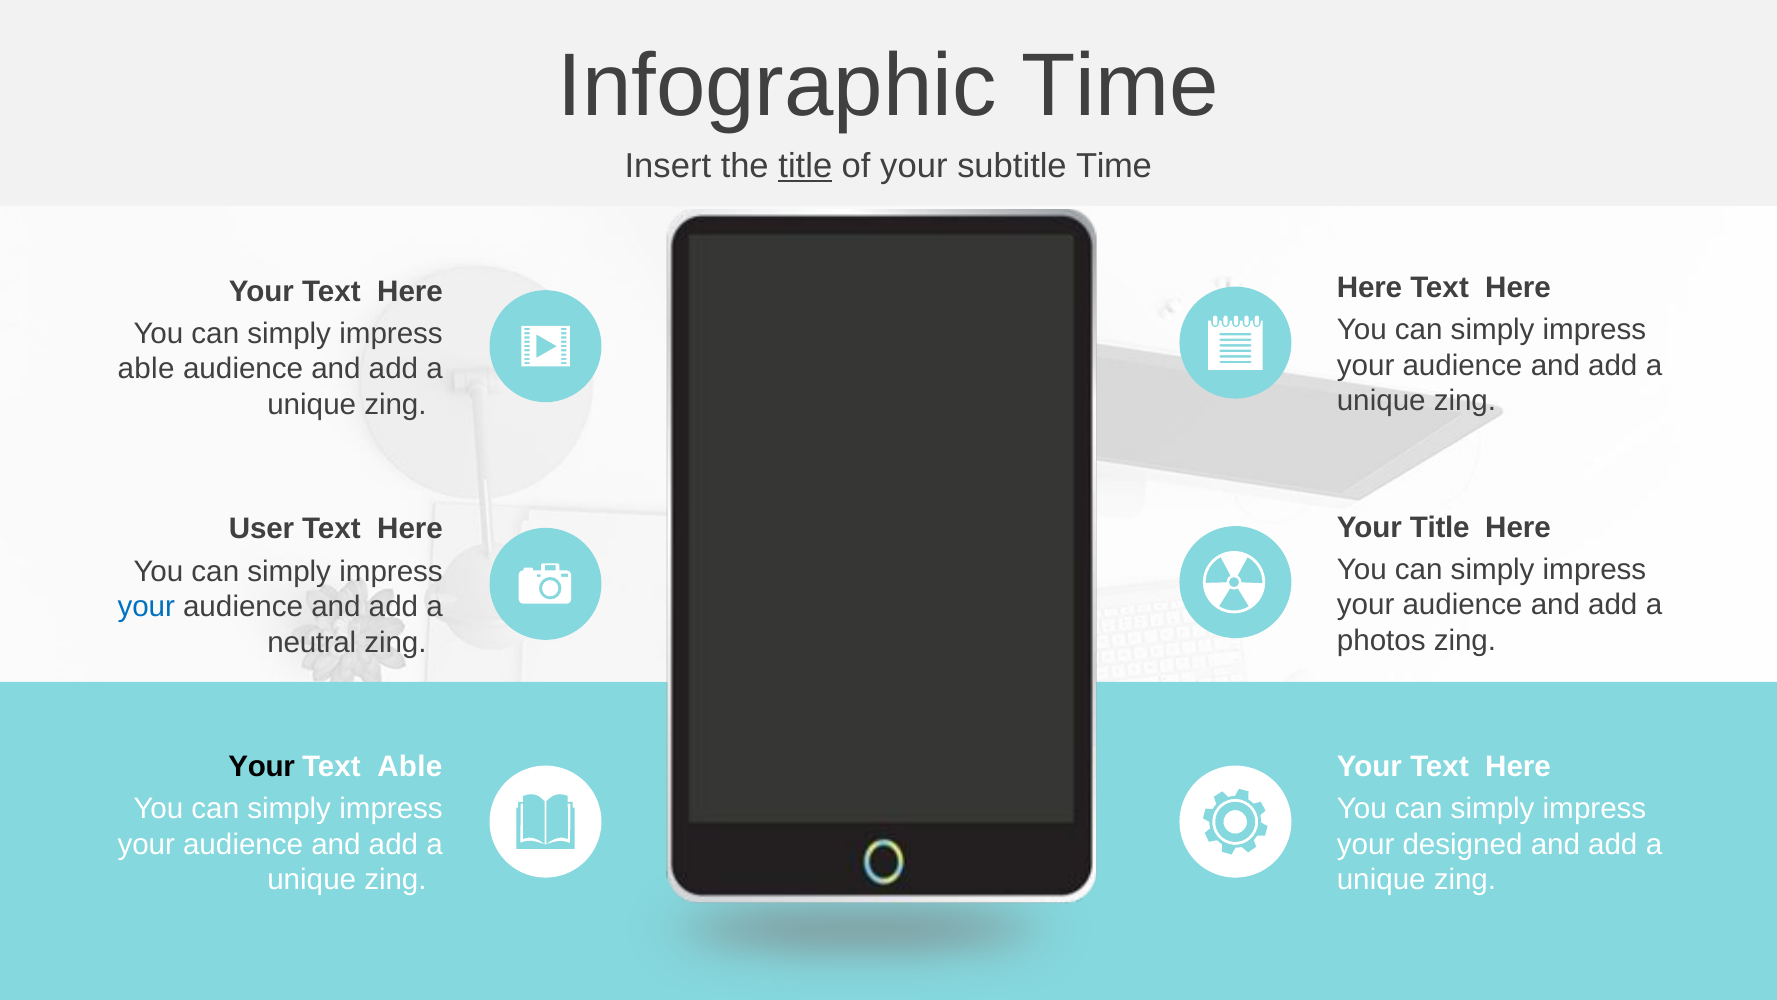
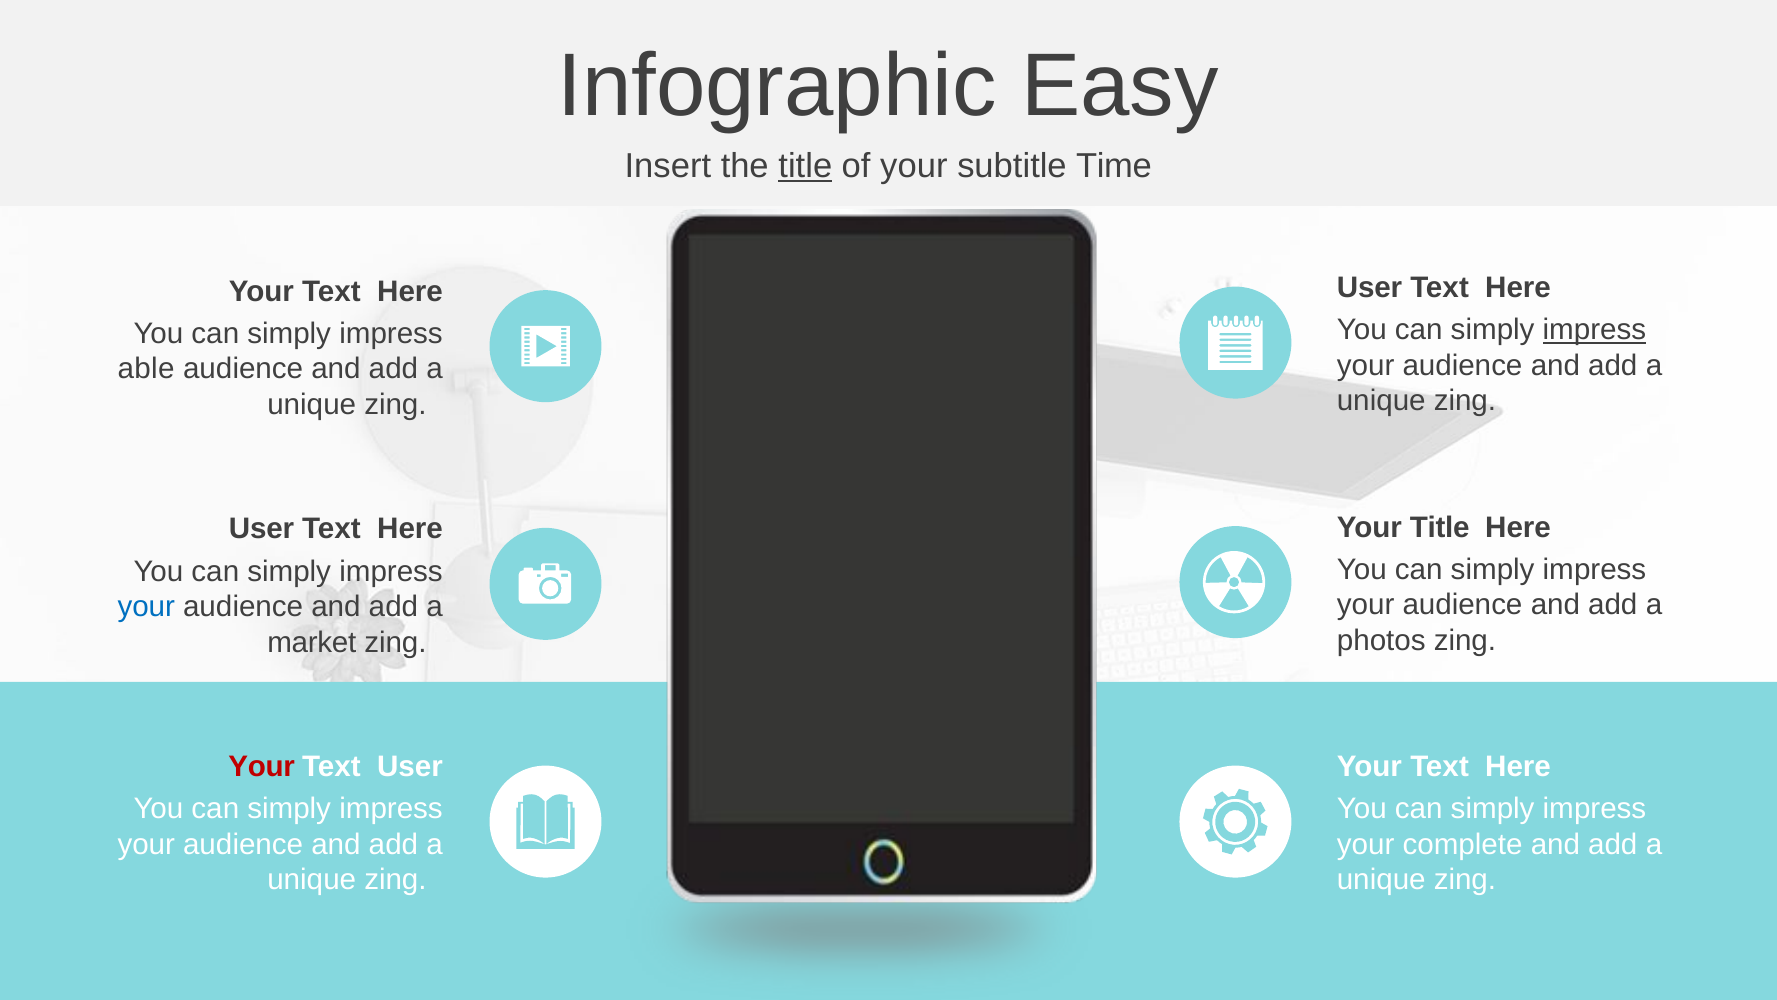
Infographic Time: Time -> Easy
Here at (1370, 288): Here -> User
impress at (1594, 330) underline: none -> present
neutral: neutral -> market
Your at (262, 767) colour: black -> red
Text Able: Able -> User
designed: designed -> complete
